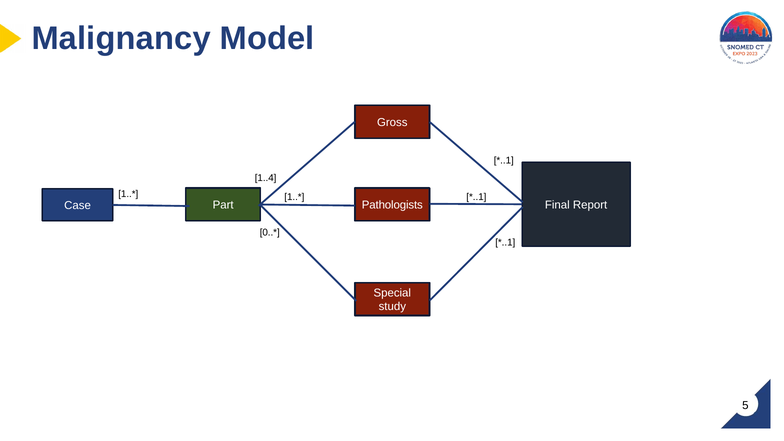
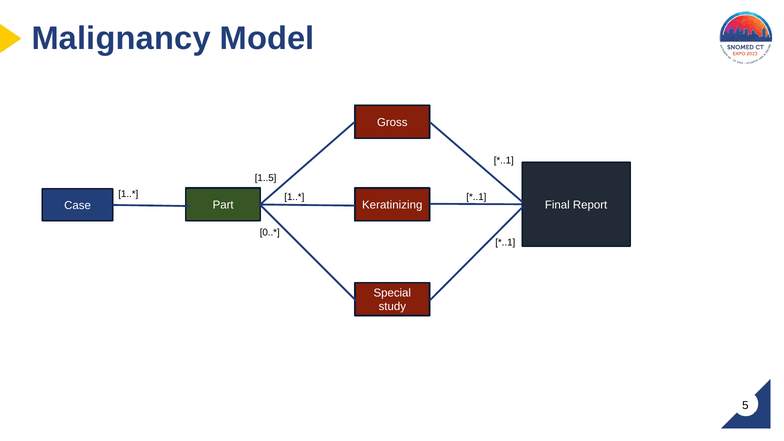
1..4: 1..4 -> 1..5
Pathologists: Pathologists -> Keratinizing
